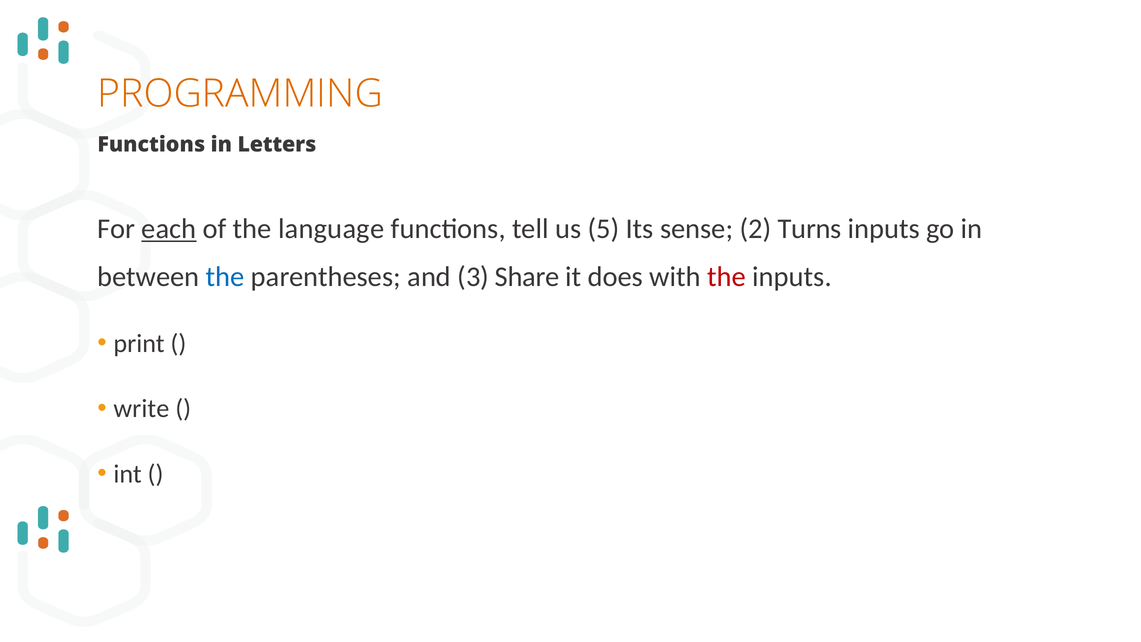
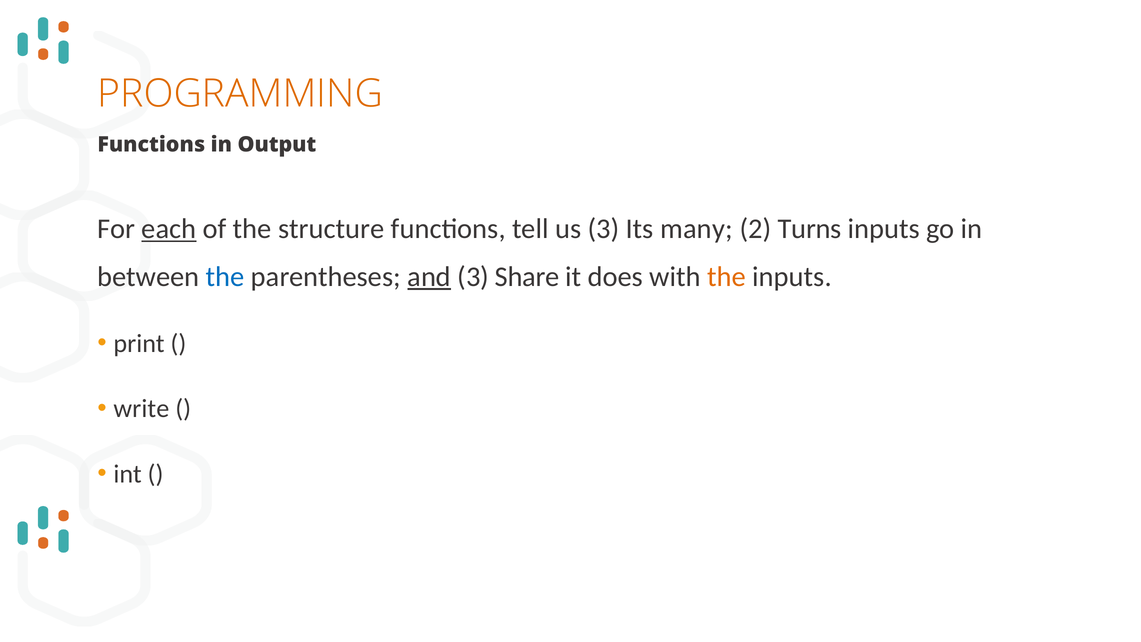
Letters: Letters -> Output
language: language -> structure
us 5: 5 -> 3
sense: sense -> many
and underline: none -> present
the at (727, 277) colour: red -> orange
